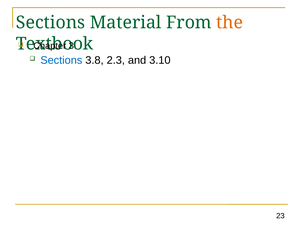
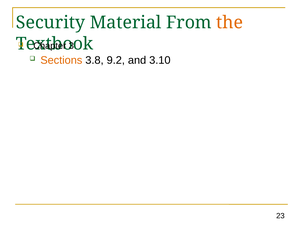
Sections at (51, 23): Sections -> Security
Sections at (61, 60) colour: blue -> orange
2.3: 2.3 -> 9.2
